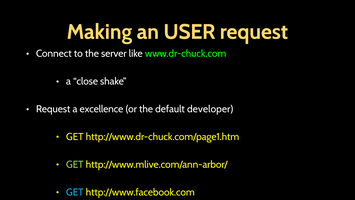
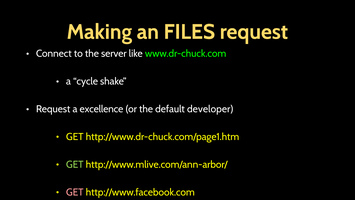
USER: USER -> FILES
close: close -> cycle
GET at (75, 192) colour: light blue -> pink
